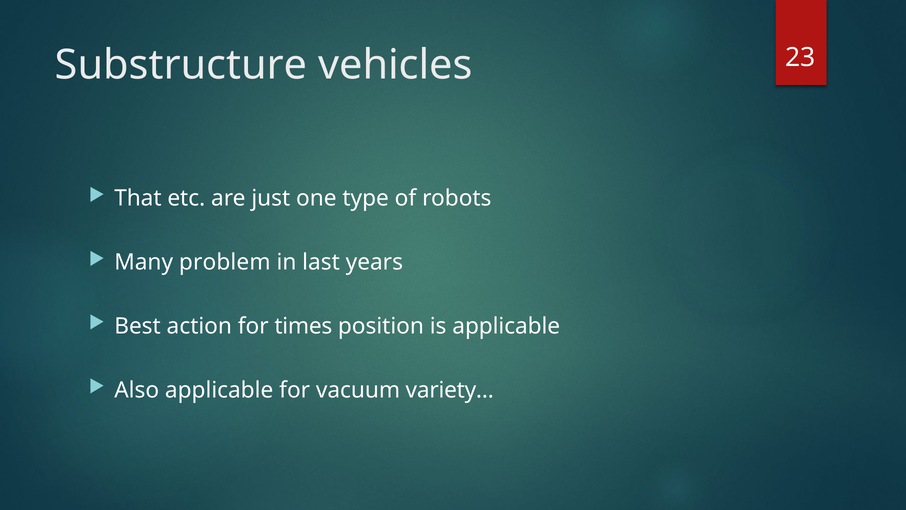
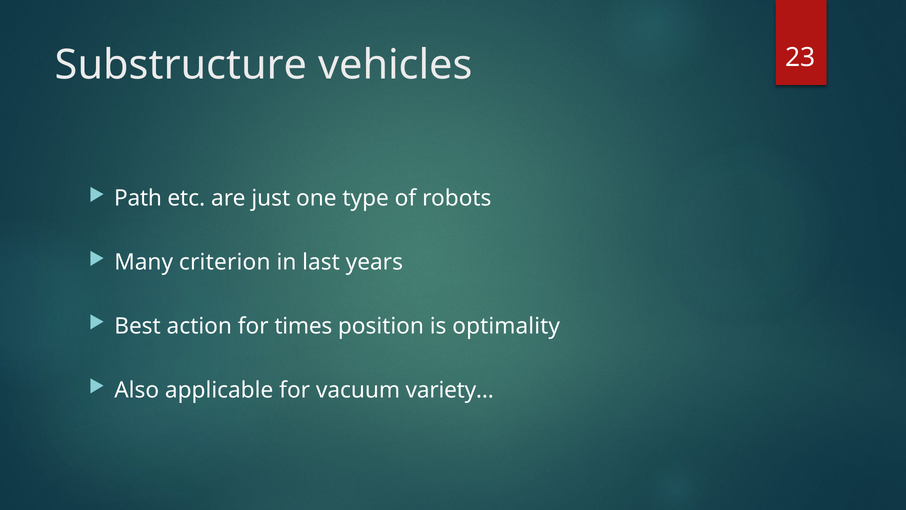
That: That -> Path
problem: problem -> criterion
is applicable: applicable -> optimality
